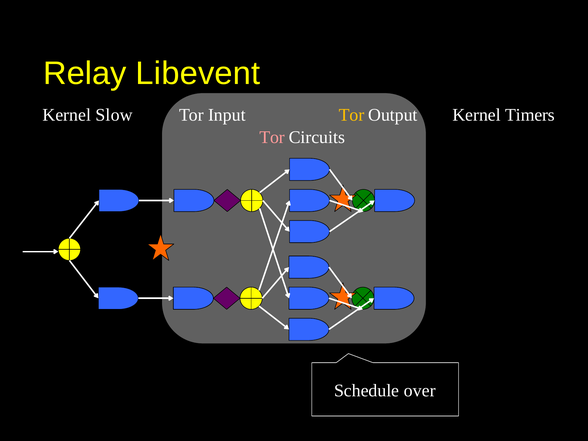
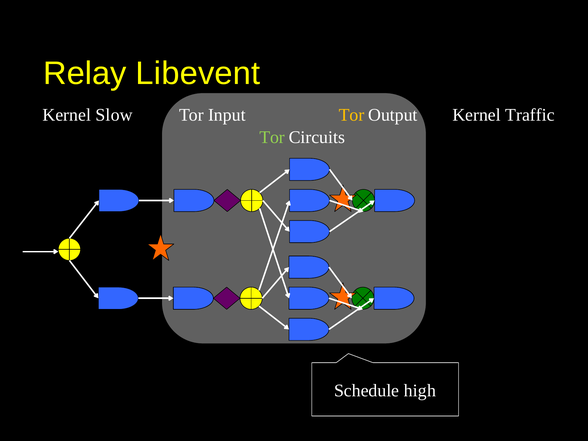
Timers: Timers -> Traffic
Tor at (272, 137) colour: pink -> light green
over: over -> high
